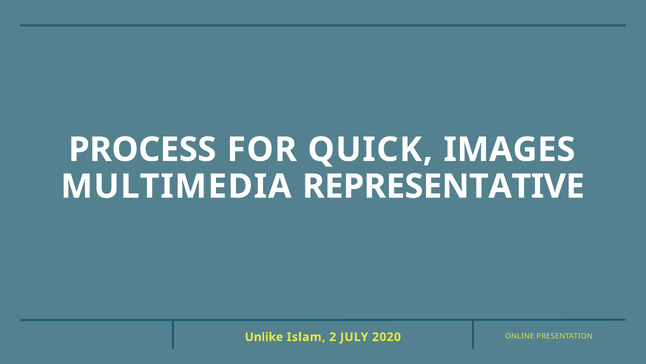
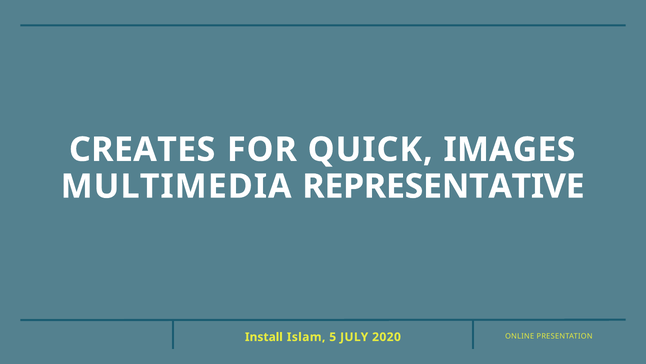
PROCESS: PROCESS -> CREATES
Unlike: Unlike -> Install
2: 2 -> 5
